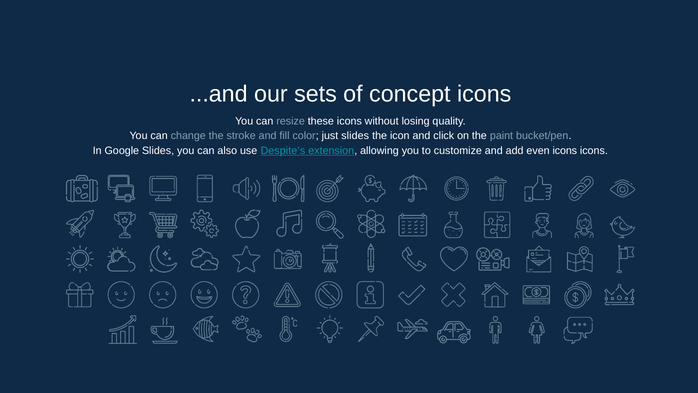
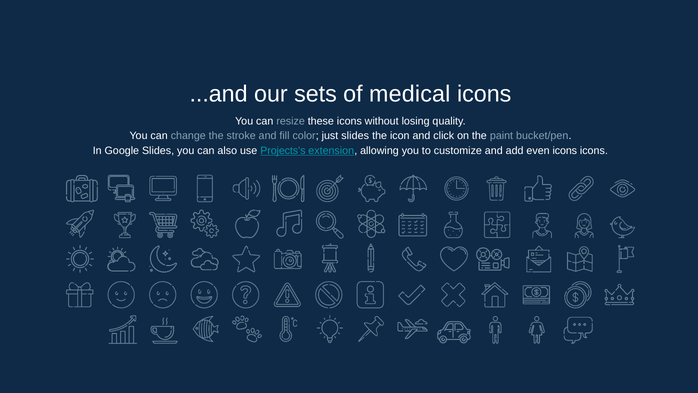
concept: concept -> medical
Despite’s: Despite’s -> Projects’s
